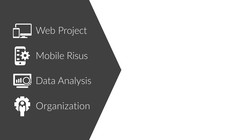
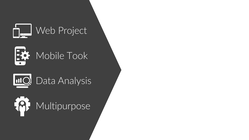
Risus: Risus -> Took
Organization: Organization -> Multipurpose
